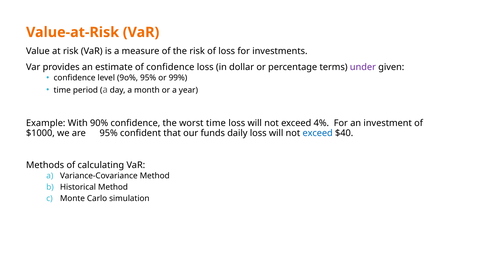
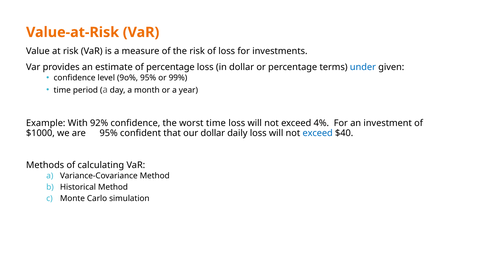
of confidence: confidence -> percentage
under colour: purple -> blue
90%: 90% -> 92%
our funds: funds -> dollar
